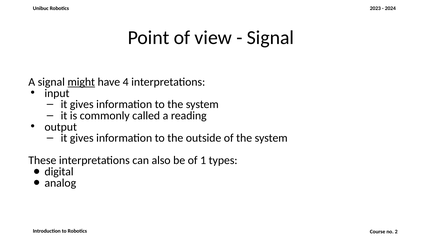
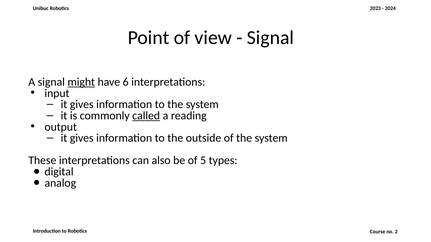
4: 4 -> 6
called underline: none -> present
1: 1 -> 5
